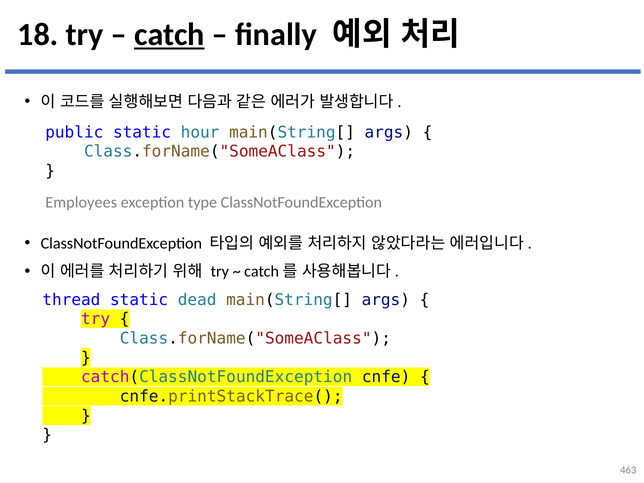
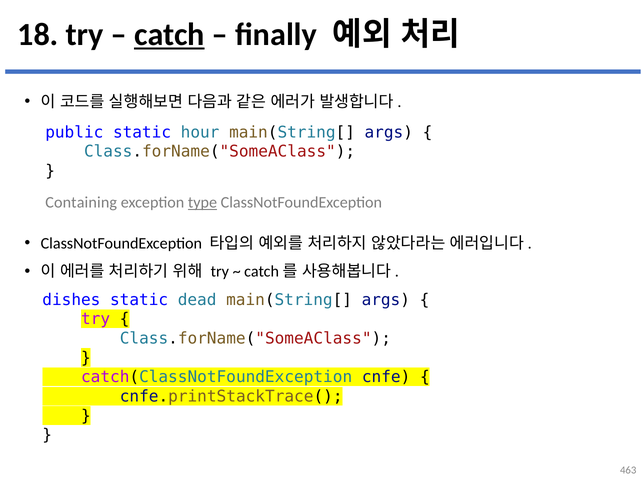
Employees: Employees -> Containing
type underline: none -> present
thread: thread -> dishes
